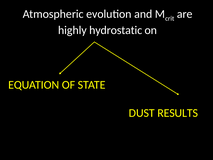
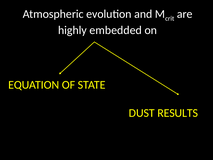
hydrostatic: hydrostatic -> embedded
